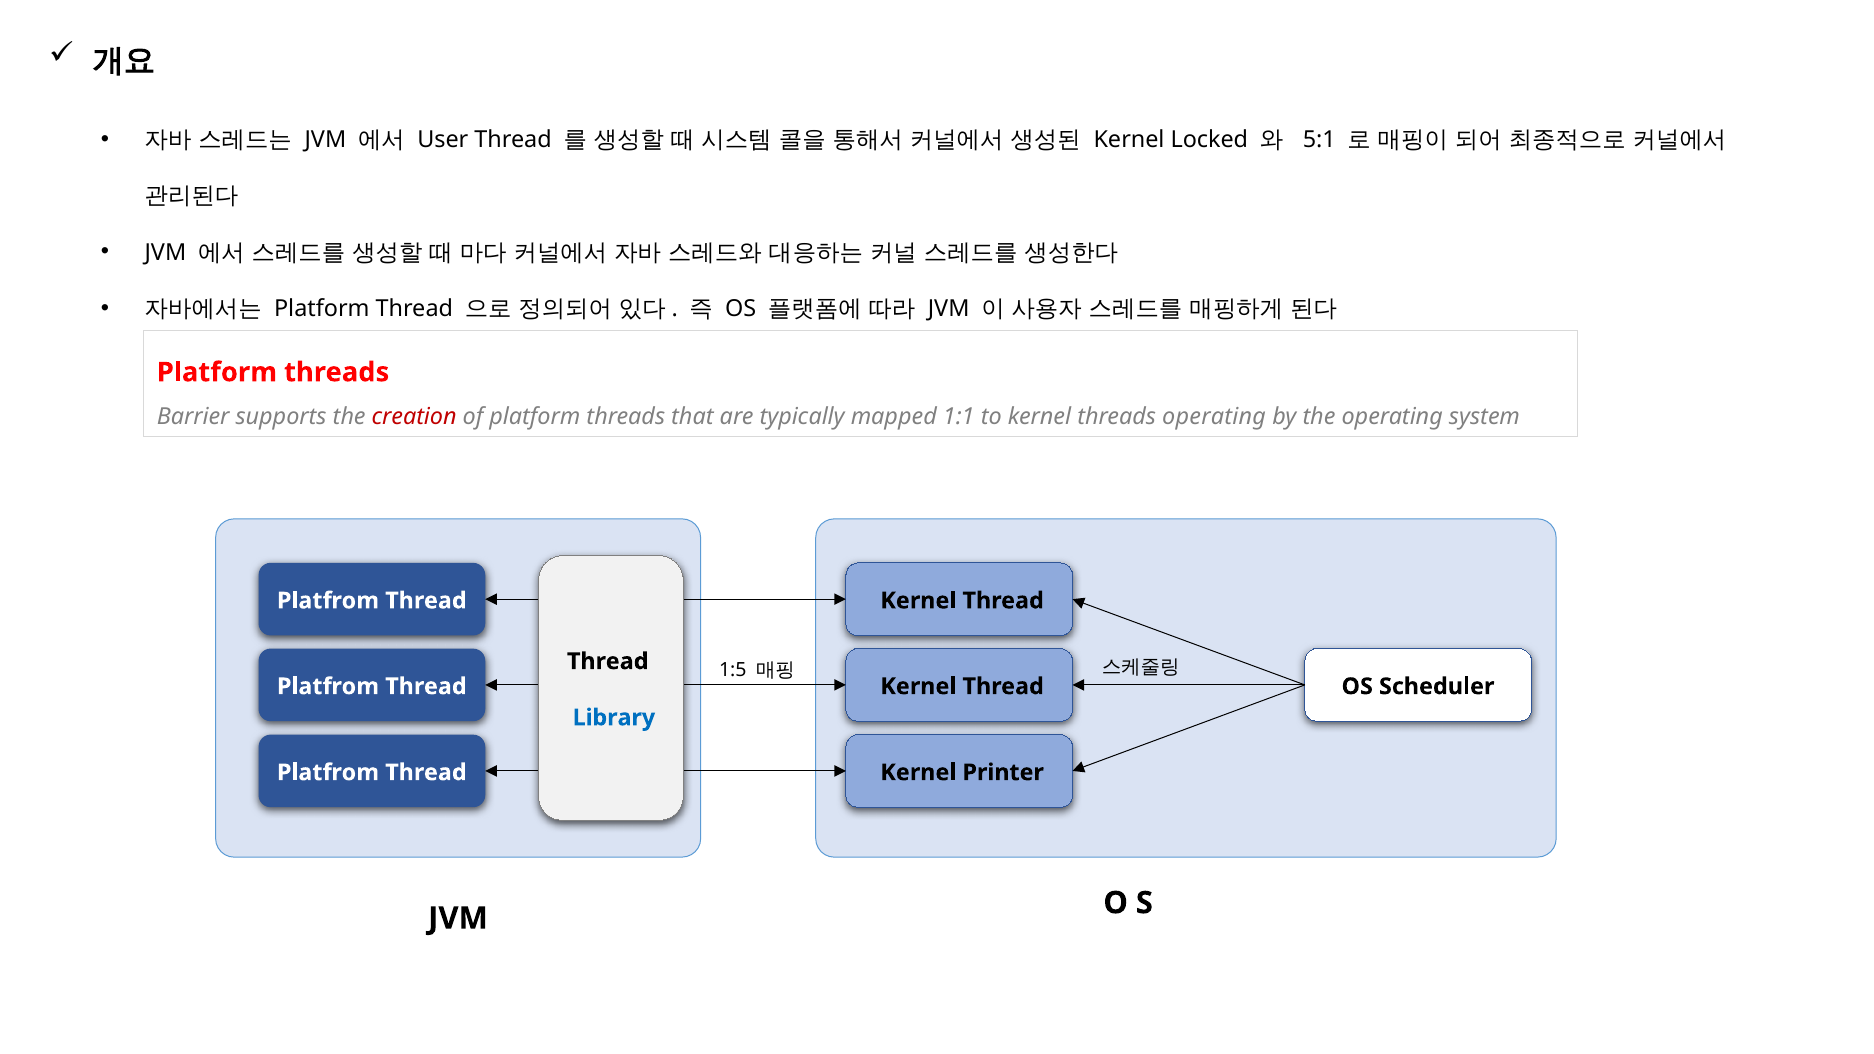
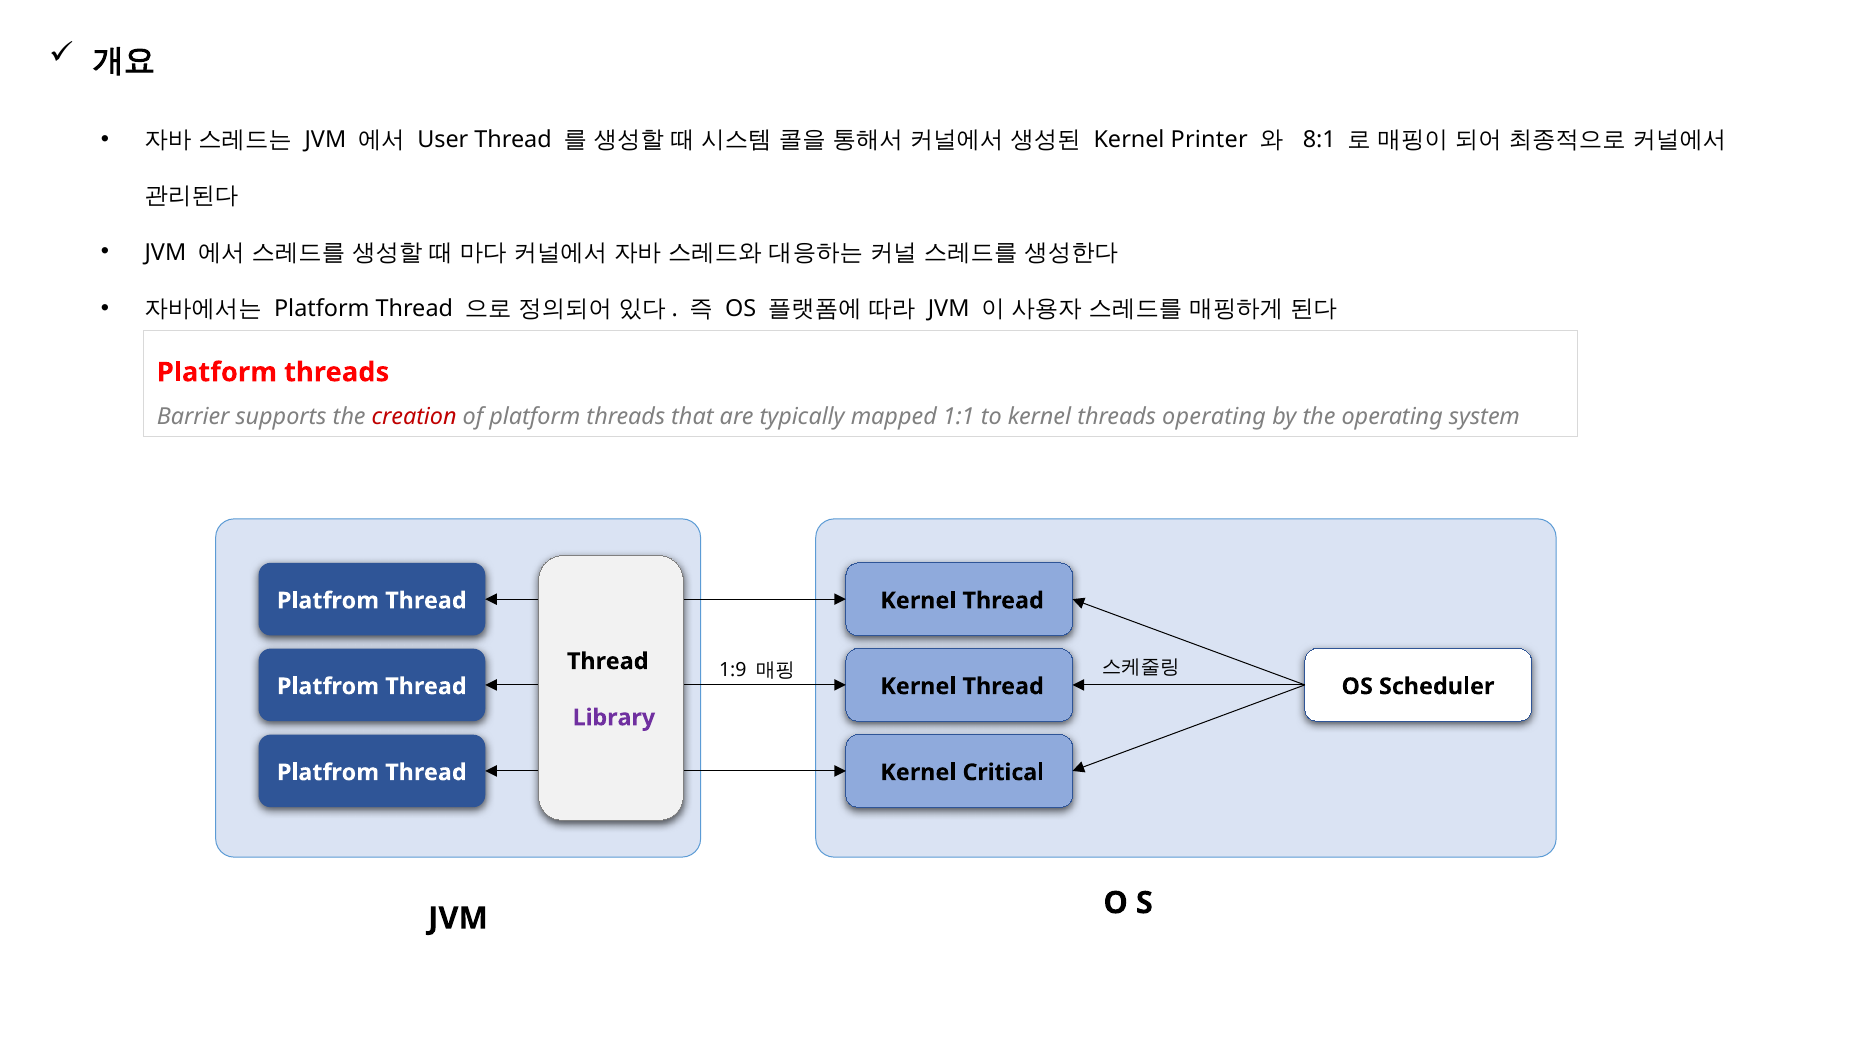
Locked: Locked -> Printer
5:1: 5:1 -> 8:1
1:5: 1:5 -> 1:9
Library colour: blue -> purple
Printer: Printer -> Critical
